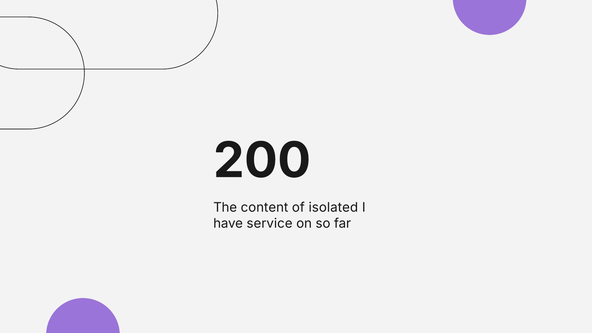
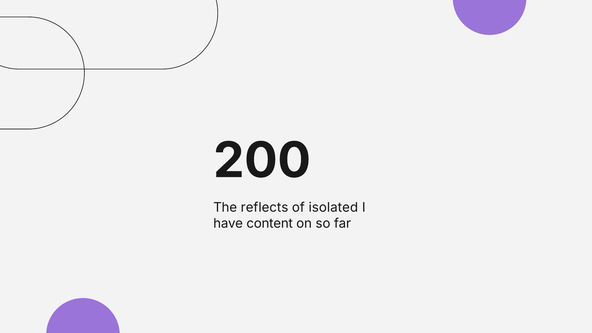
content: content -> reflects
service: service -> content
